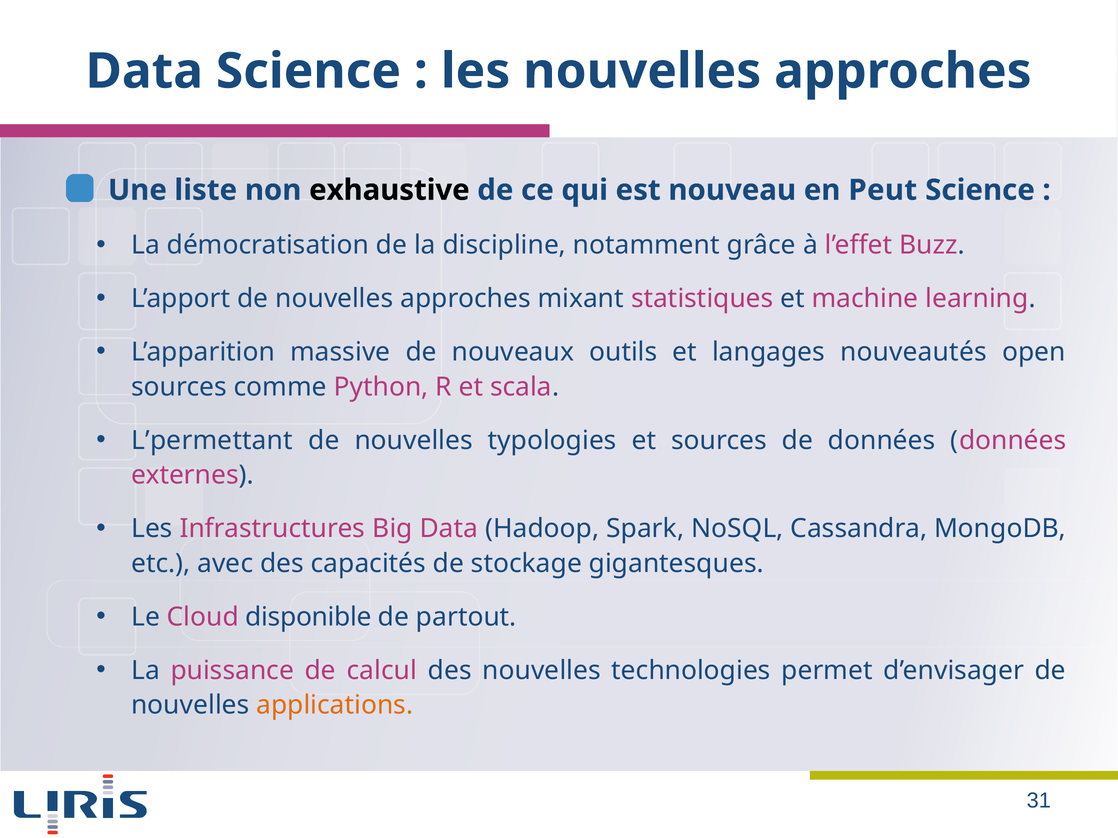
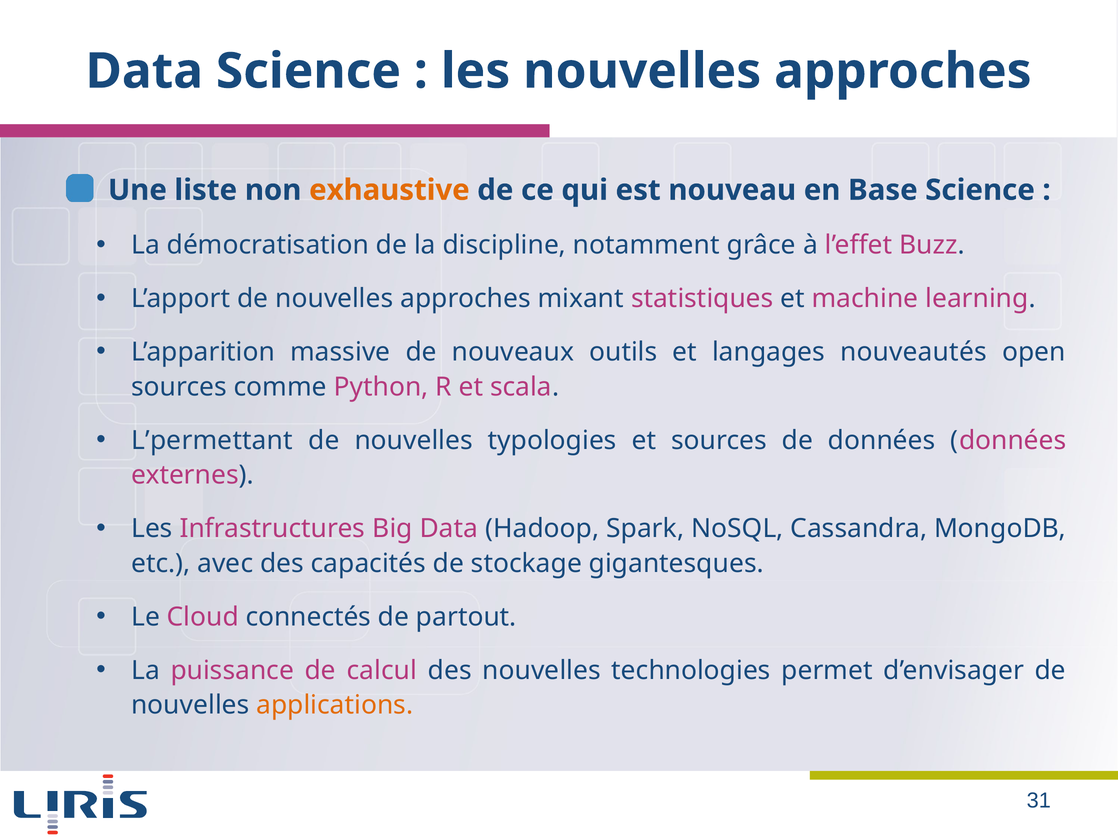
exhaustive colour: black -> orange
Peut: Peut -> Base
disponible: disponible -> connectés
